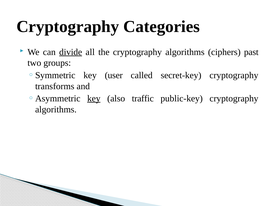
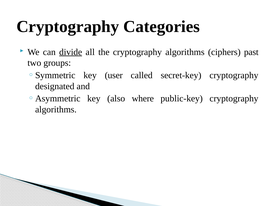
transforms: transforms -> designated
key at (94, 99) underline: present -> none
traffic: traffic -> where
